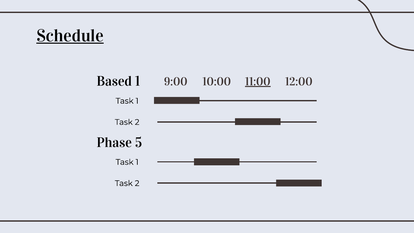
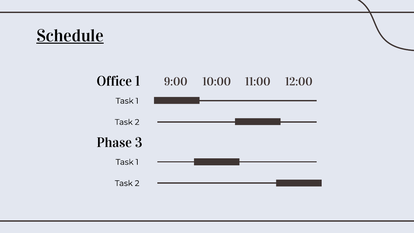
Based: Based -> Office
11:00 underline: present -> none
5: 5 -> 3
